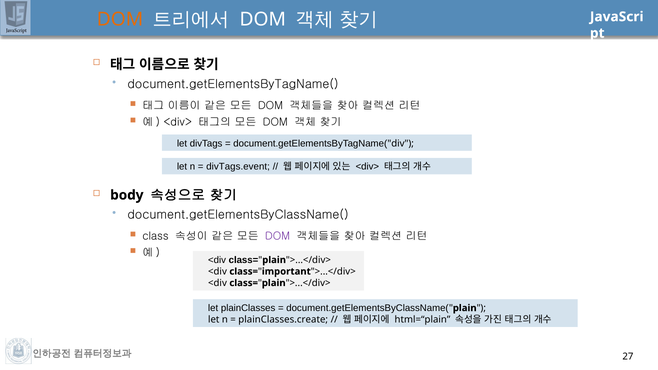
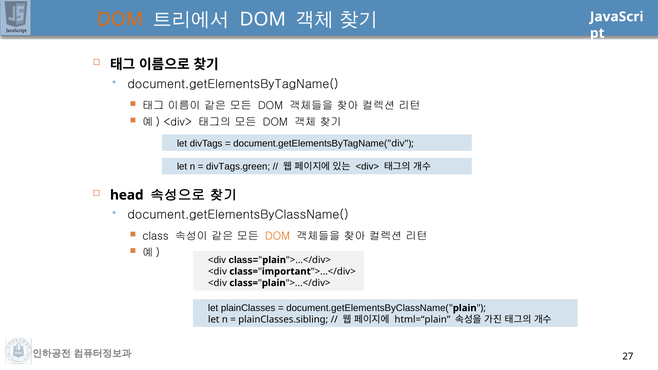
divTags.event: divTags.event -> divTags.green
body: body -> head
DOM at (278, 236) colour: purple -> orange
plainClasses.create: plainClasses.create -> plainClasses.sibling
